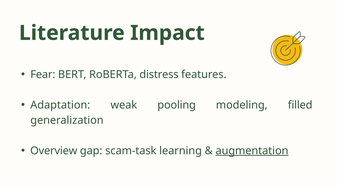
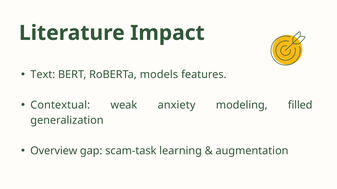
Fear: Fear -> Text
distress: distress -> models
Adaptation: Adaptation -> Contextual
pooling: pooling -> anxiety
augmentation underline: present -> none
